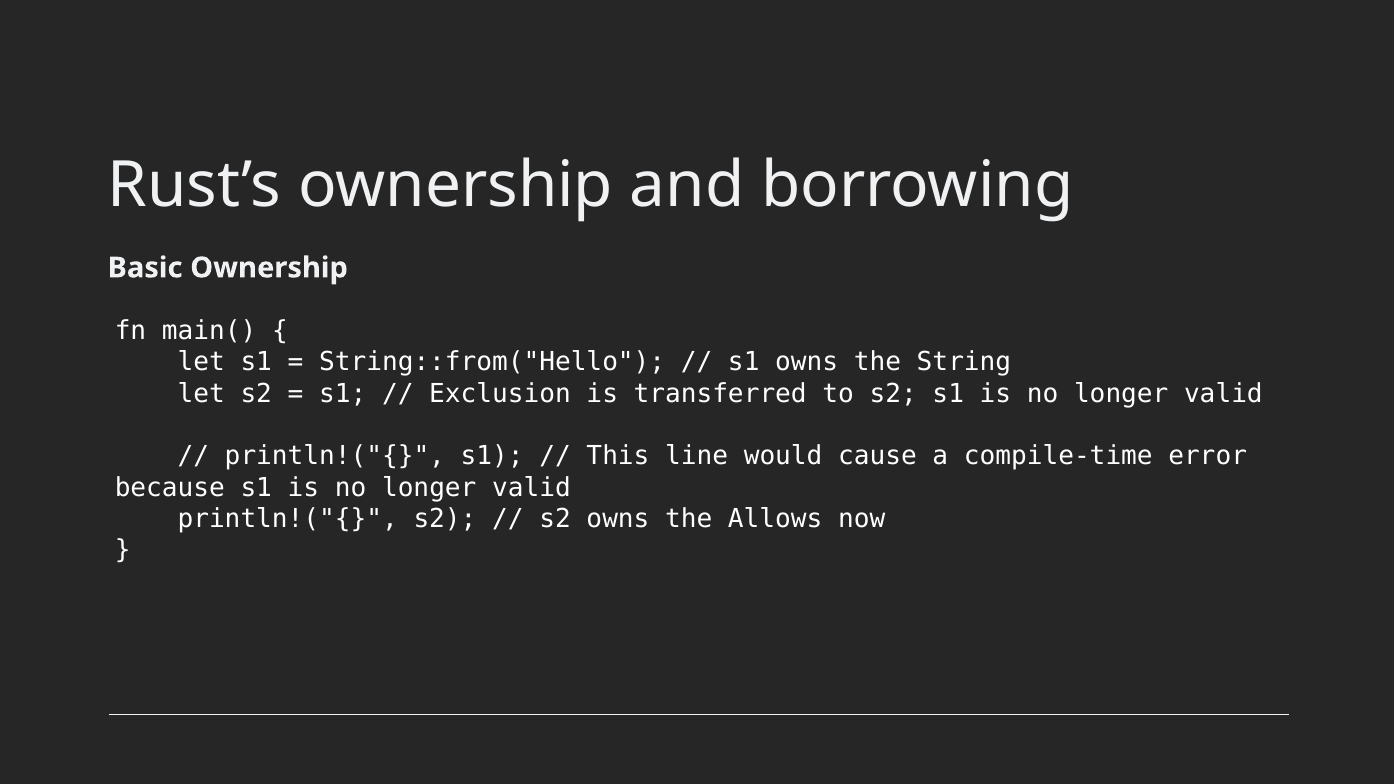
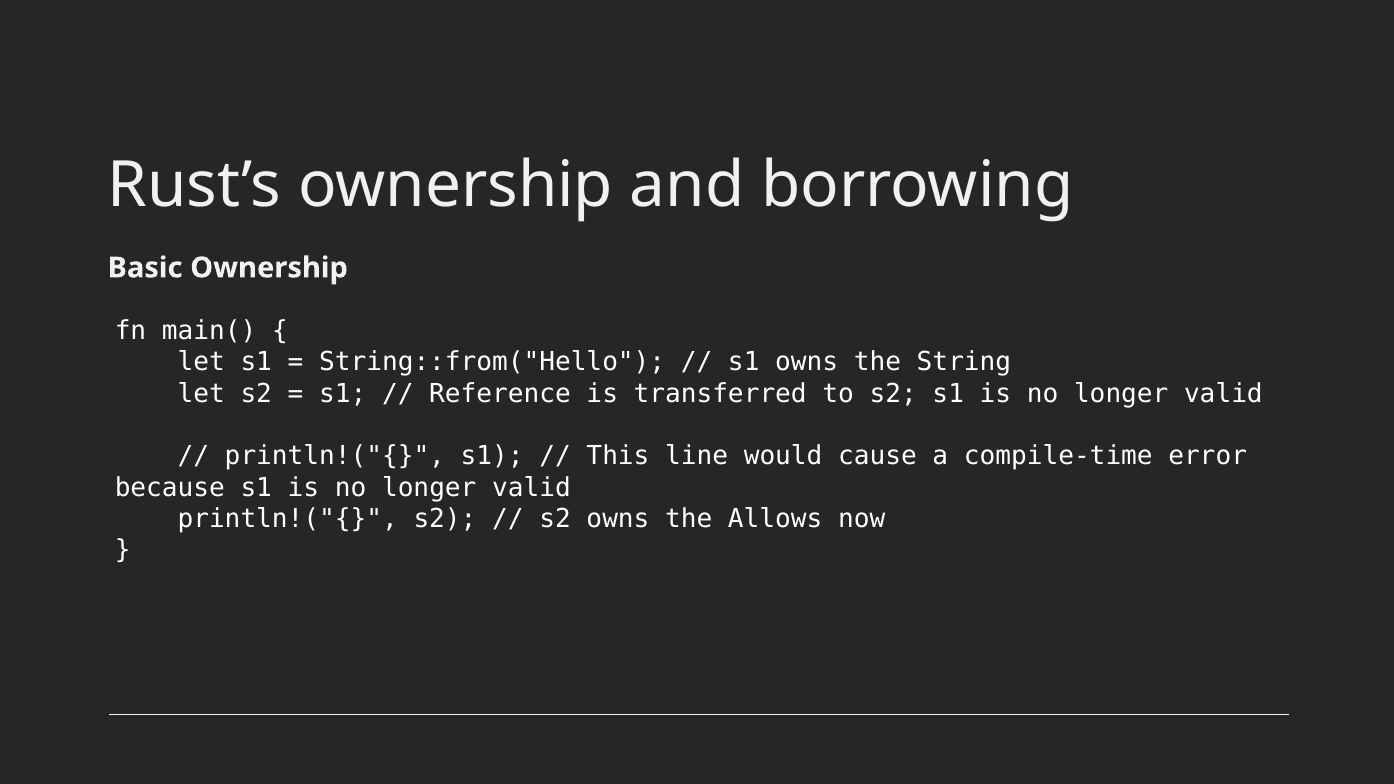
Exclusion: Exclusion -> Reference
